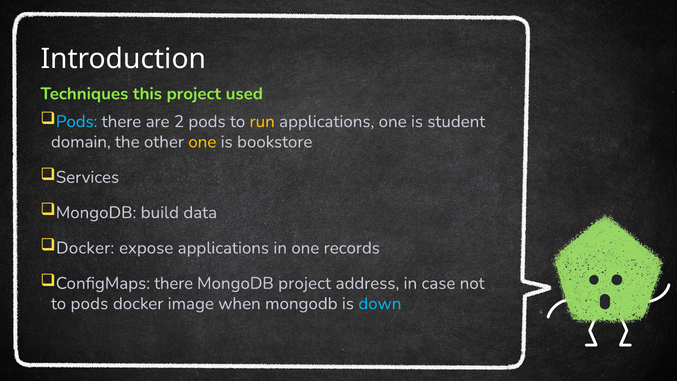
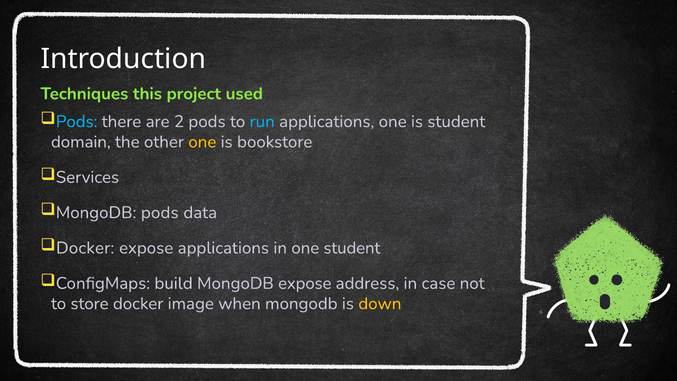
run colour: yellow -> light blue
MongoDB build: build -> pods
one records: records -> student
ConfigMaps there: there -> build
MongoDB project: project -> expose
to pods: pods -> store
down colour: light blue -> yellow
